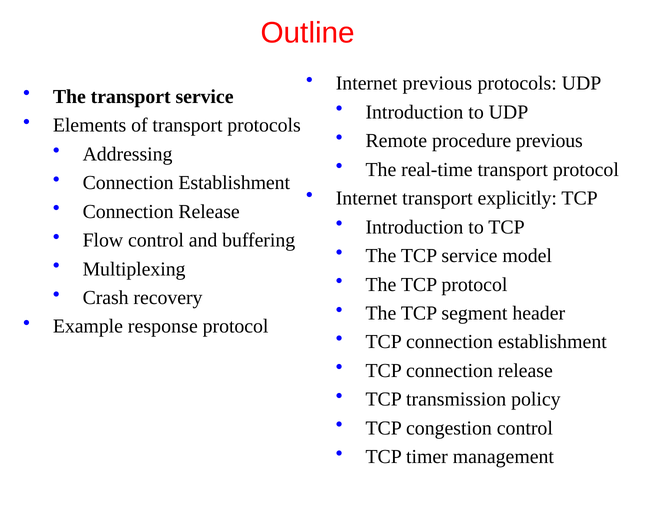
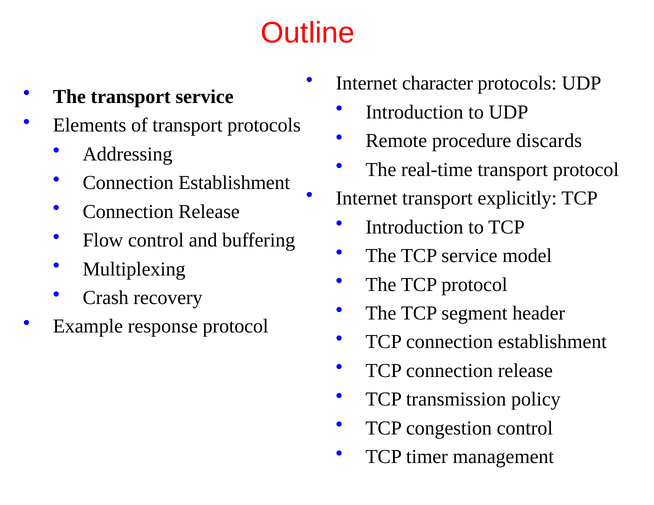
Internet previous: previous -> character
procedure previous: previous -> discards
